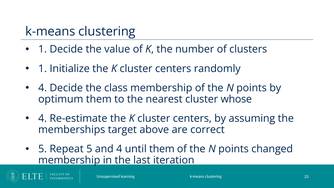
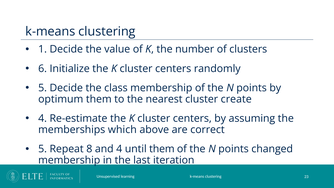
1 at (43, 69): 1 -> 6
4 at (43, 88): 4 -> 5
whose: whose -> create
target: target -> which
Repeat 5: 5 -> 8
